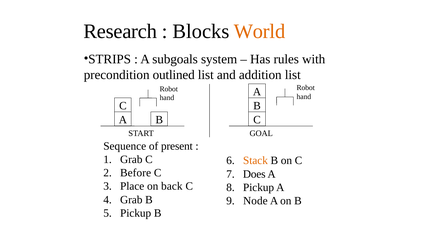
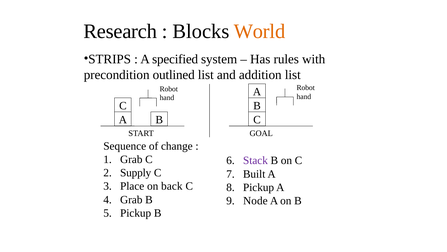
subgoals: subgoals -> specified
present: present -> change
Stack colour: orange -> purple
Before: Before -> Supply
Does: Does -> Built
